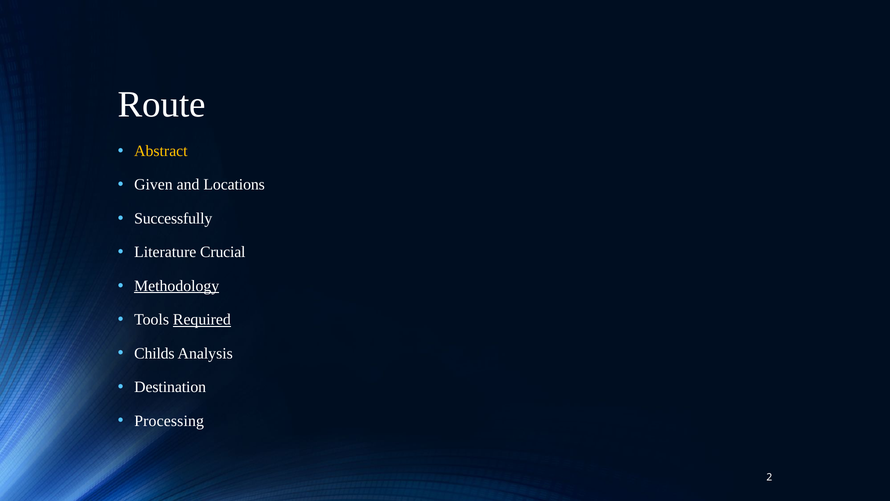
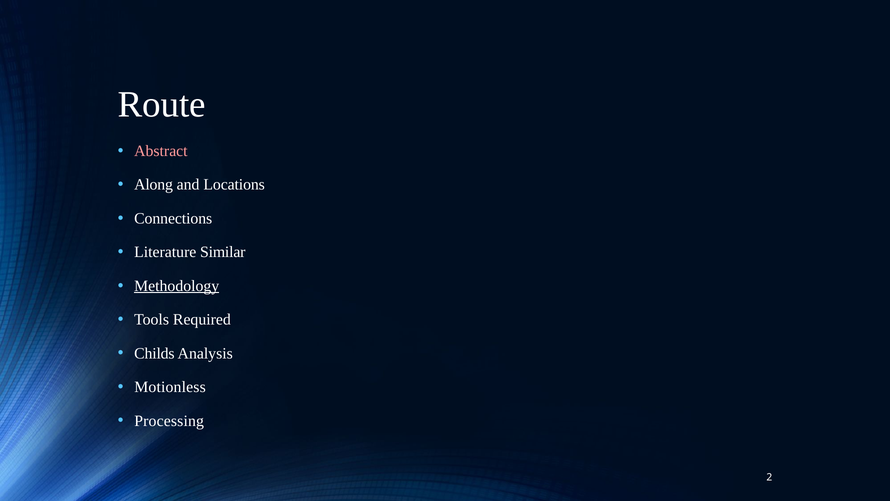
Abstract colour: yellow -> pink
Given: Given -> Along
Successfully: Successfully -> Connections
Crucial: Crucial -> Similar
Required underline: present -> none
Destination: Destination -> Motionless
